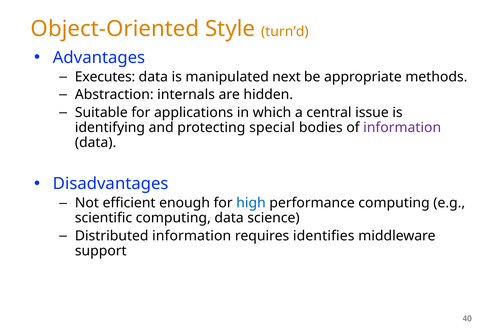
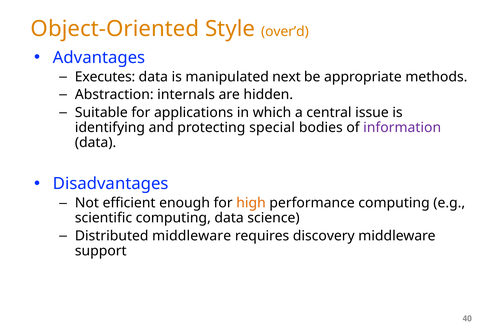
turn’d: turn’d -> over’d
high colour: blue -> orange
Distributed information: information -> middleware
identifies: identifies -> discovery
